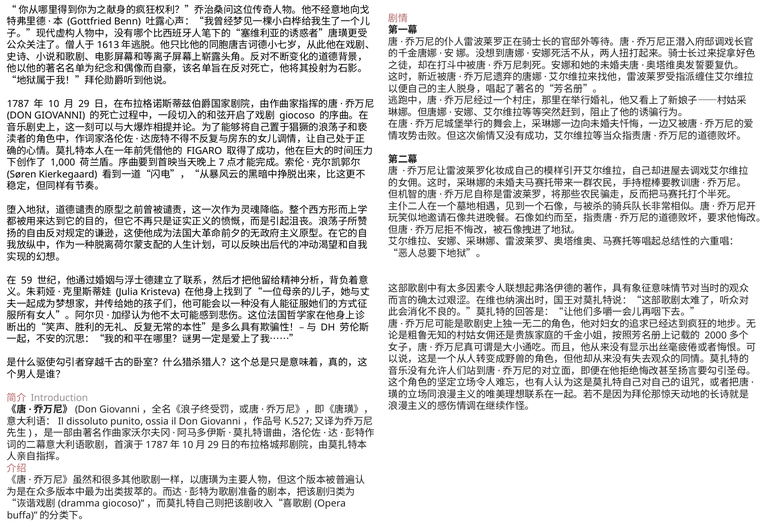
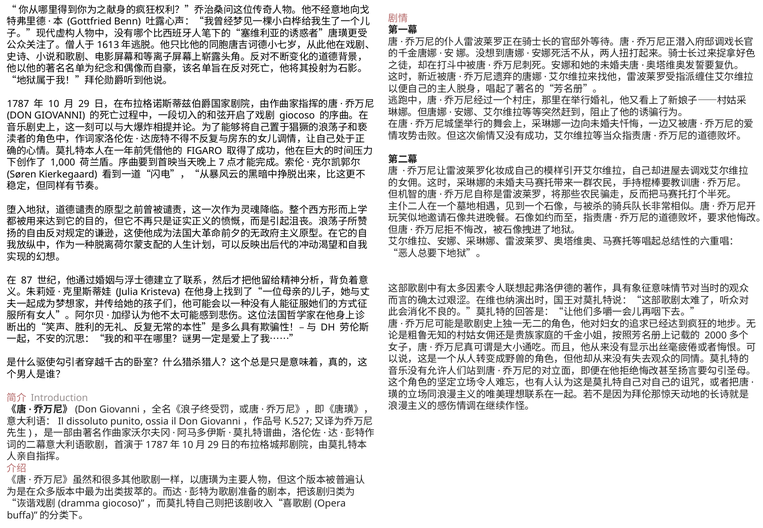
59: 59 -> 87
